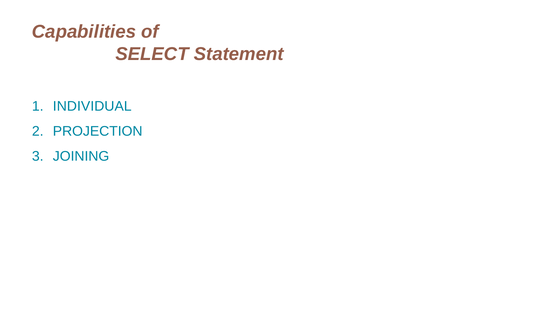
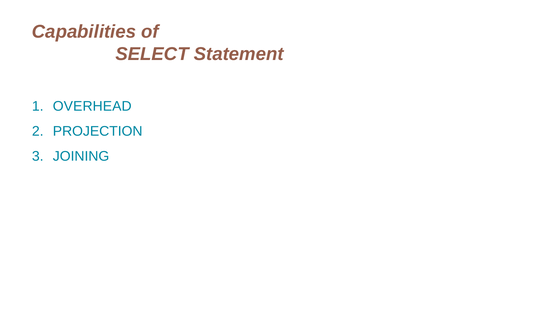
INDIVIDUAL: INDIVIDUAL -> OVERHEAD
